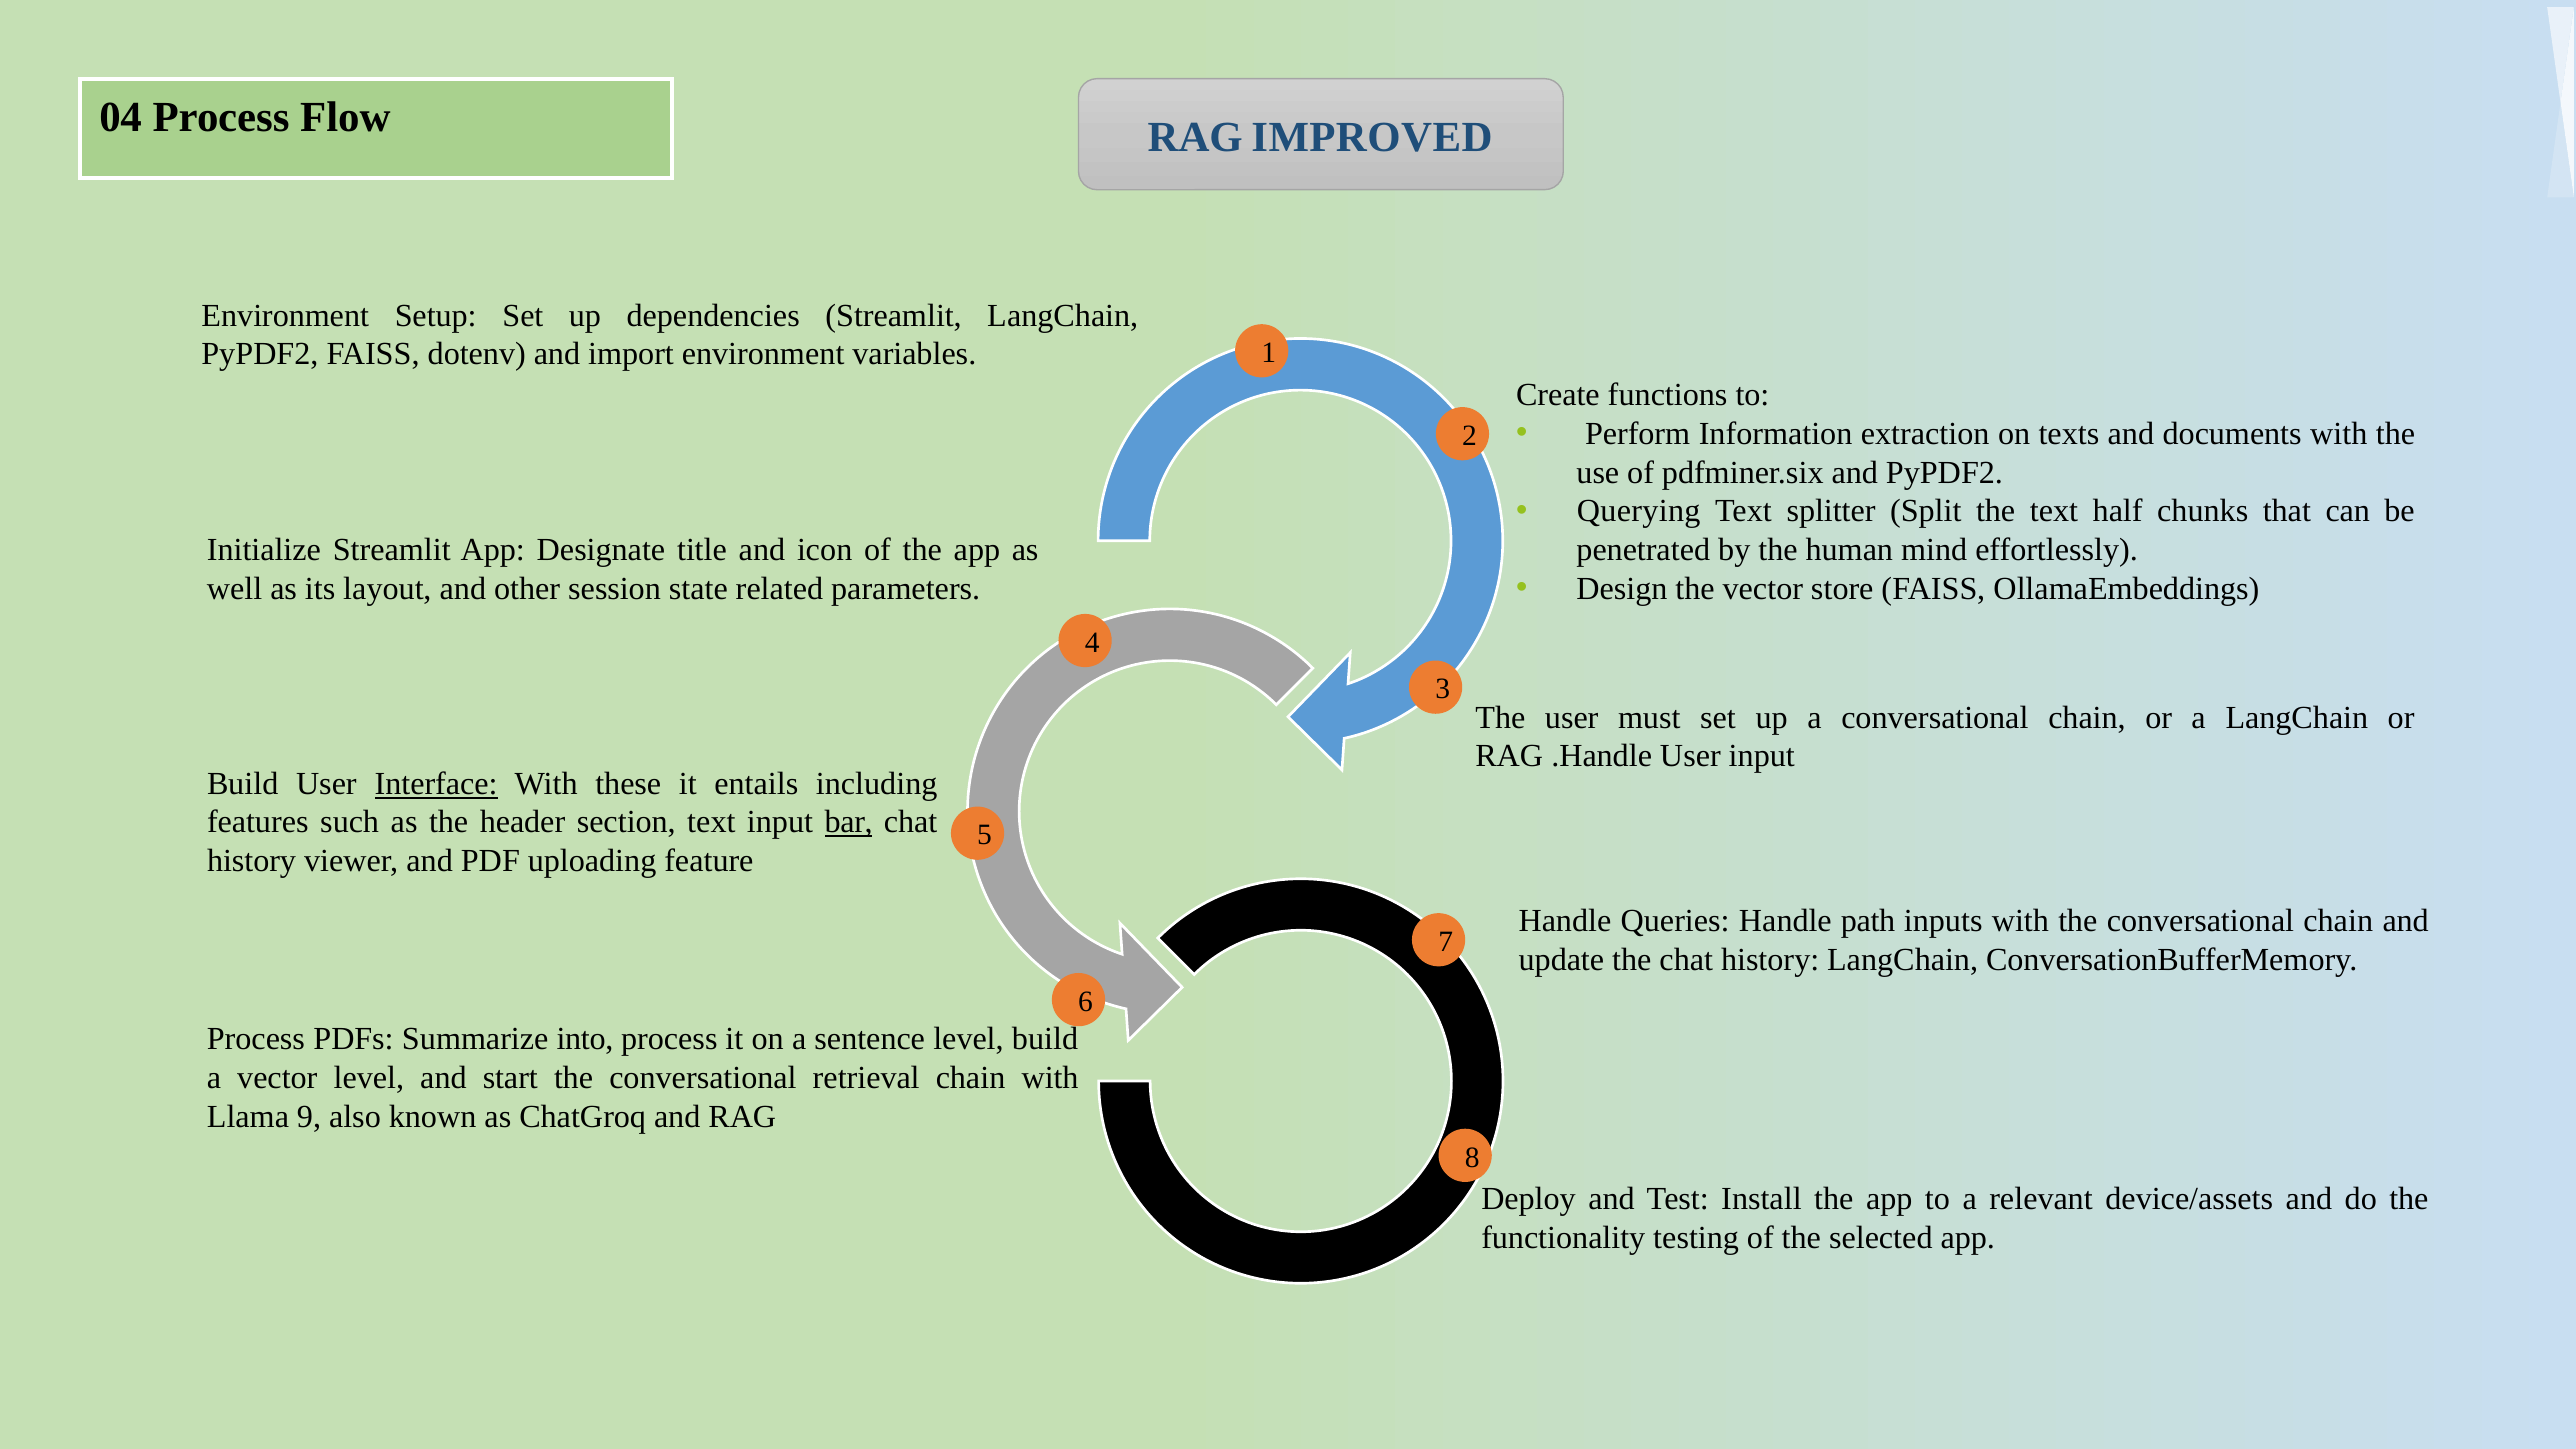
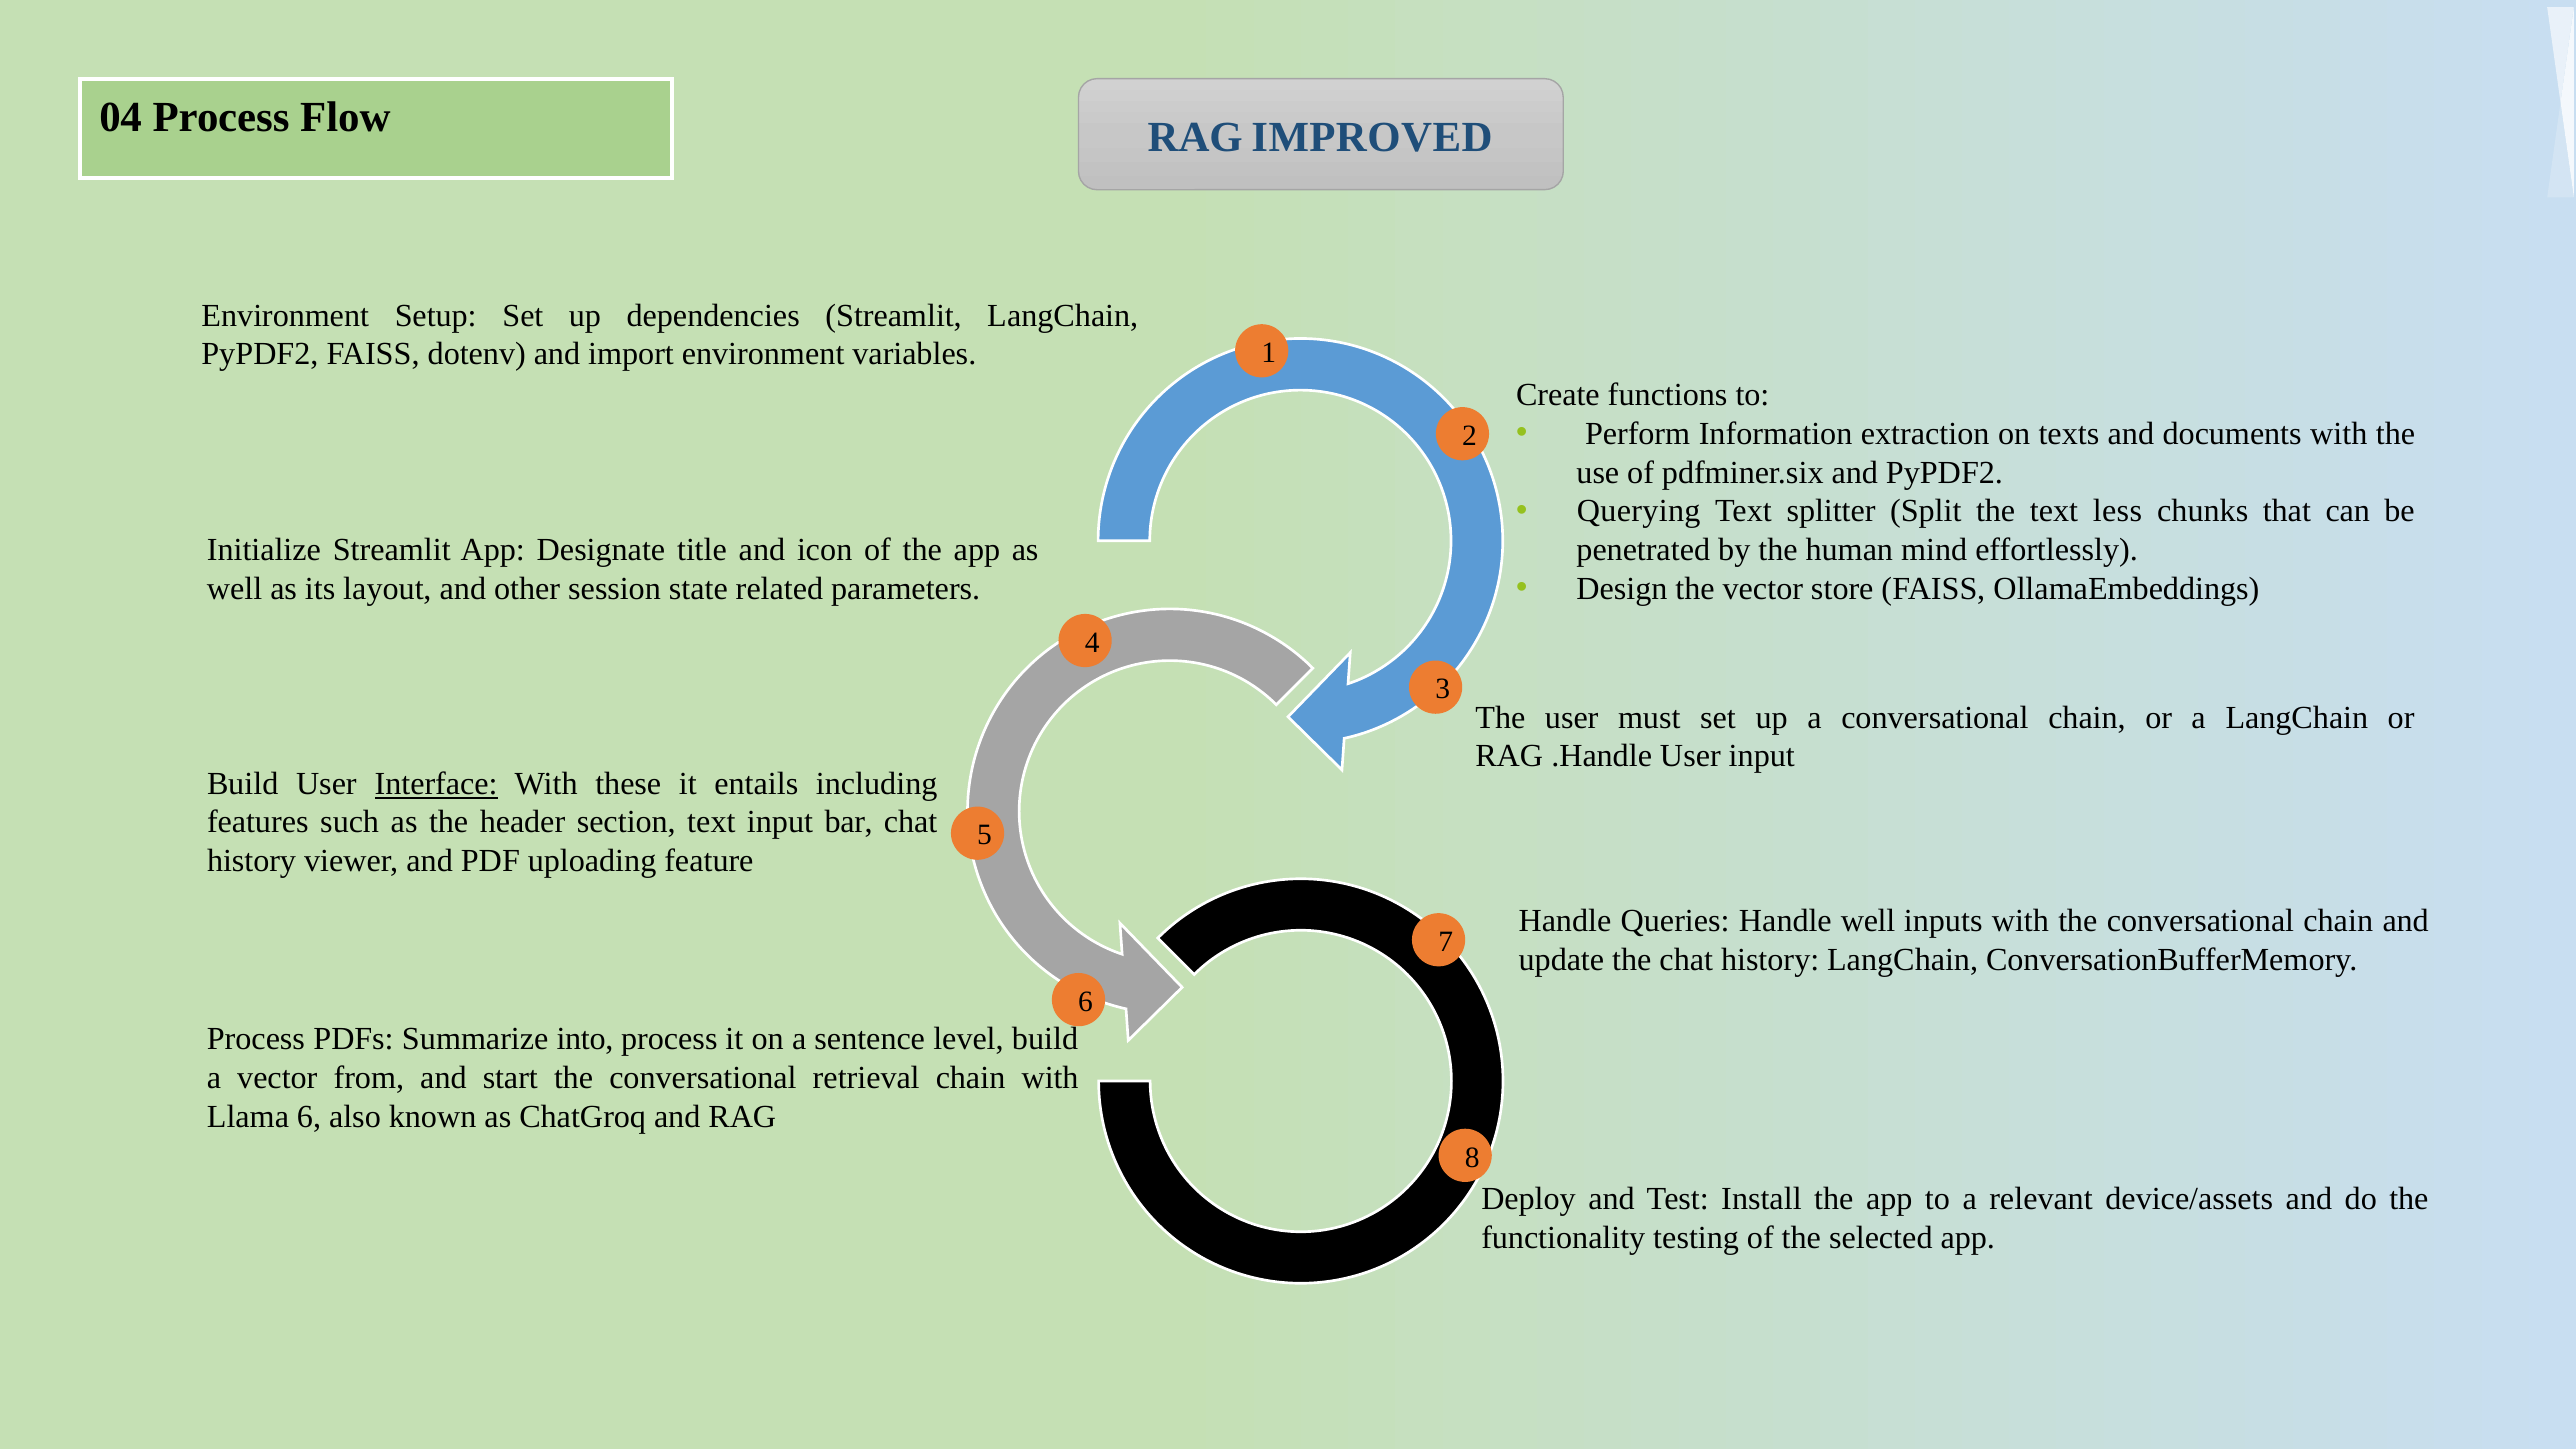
half: half -> less
bar underline: present -> none
Handle path: path -> well
vector level: level -> from
Llama 9: 9 -> 6
